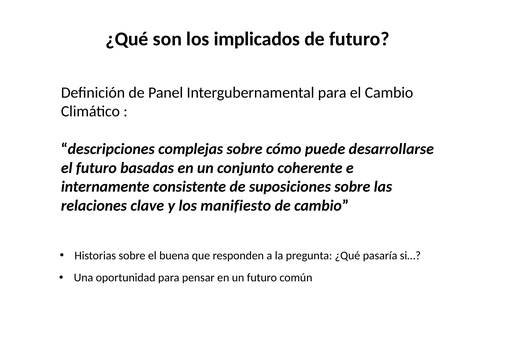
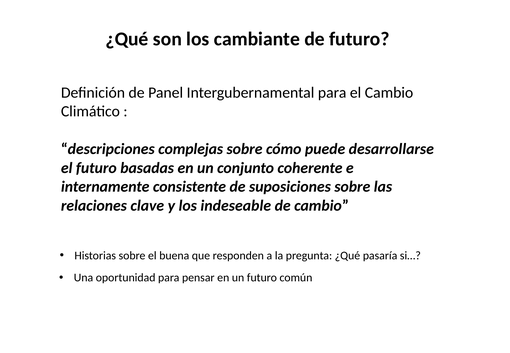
implicados: implicados -> cambiante
manifiesto: manifiesto -> indeseable
